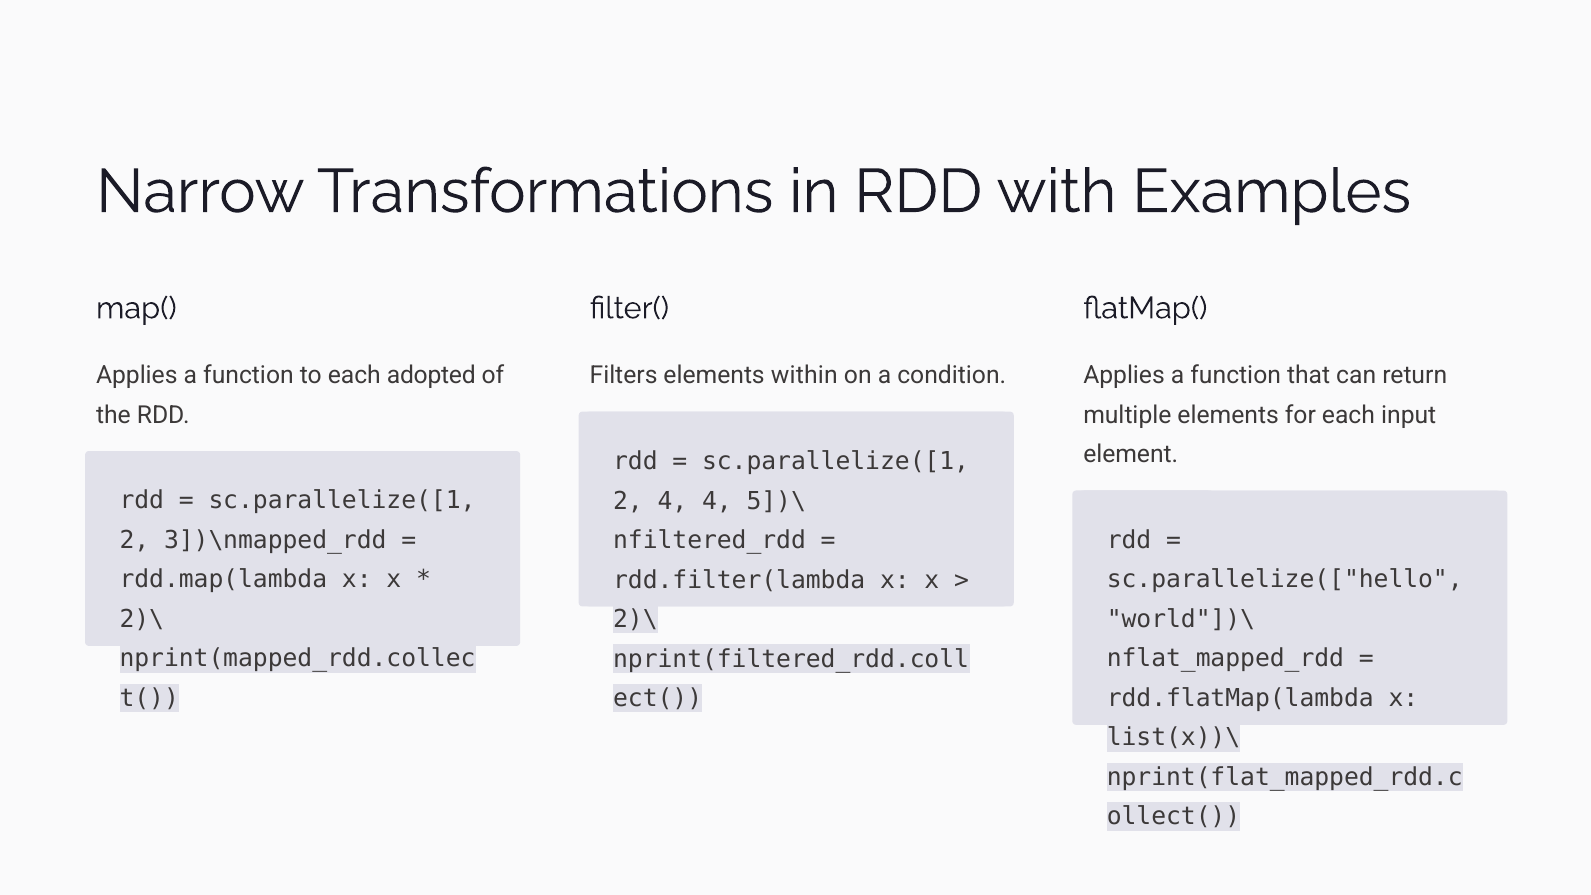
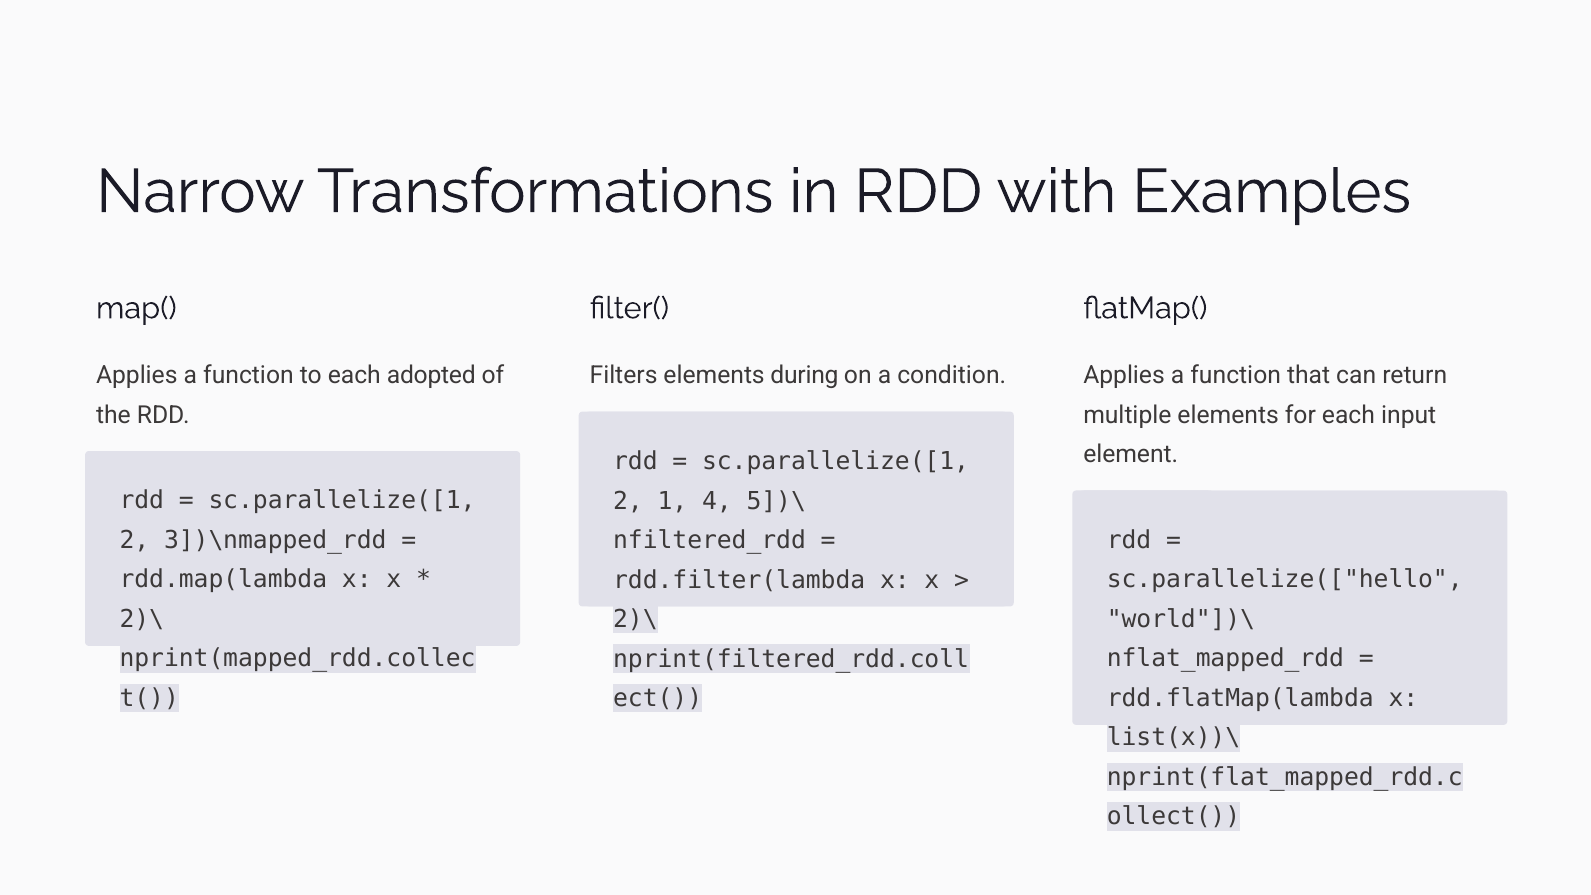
within: within -> during
2 4: 4 -> 1
